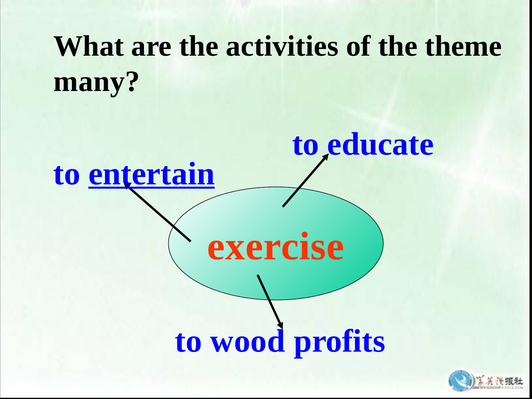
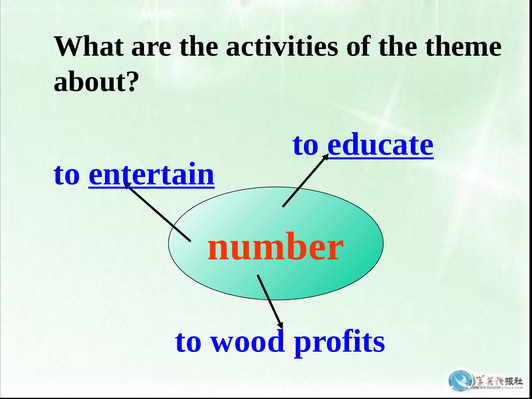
many: many -> about
educate underline: none -> present
exercise: exercise -> number
